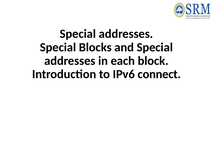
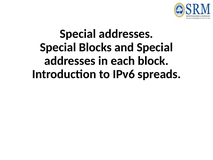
connect: connect -> spreads
